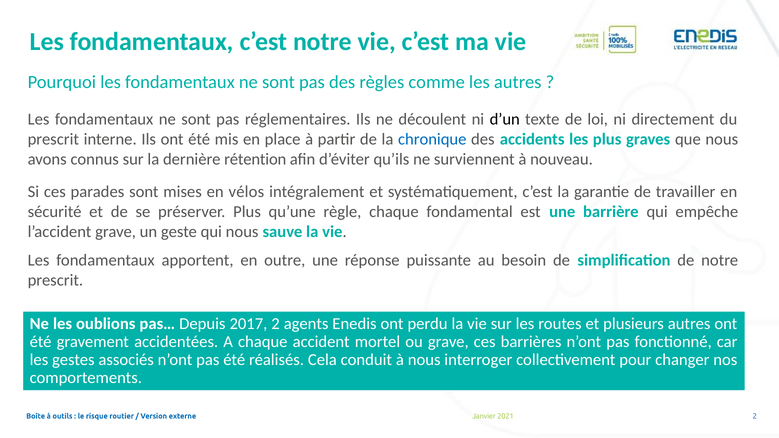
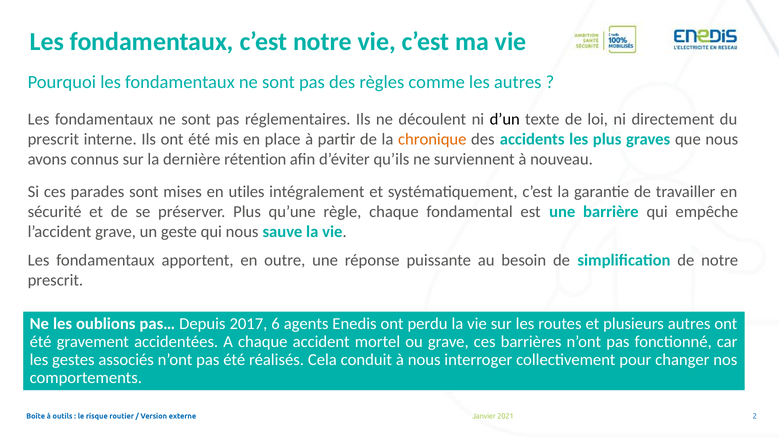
chronique colour: blue -> orange
vélos: vélos -> utiles
2017 2: 2 -> 6
